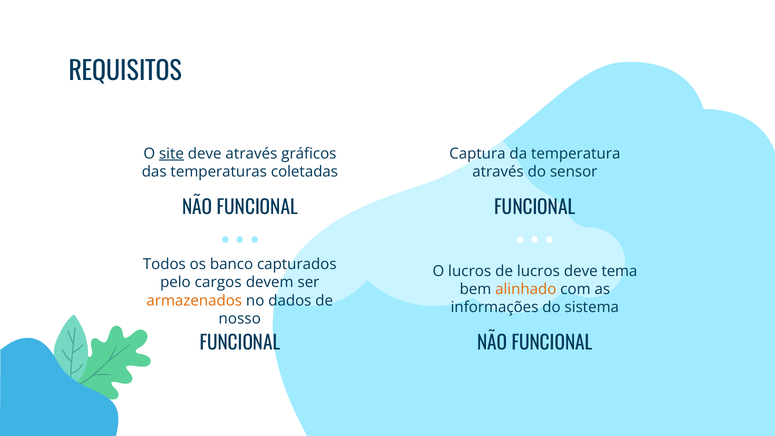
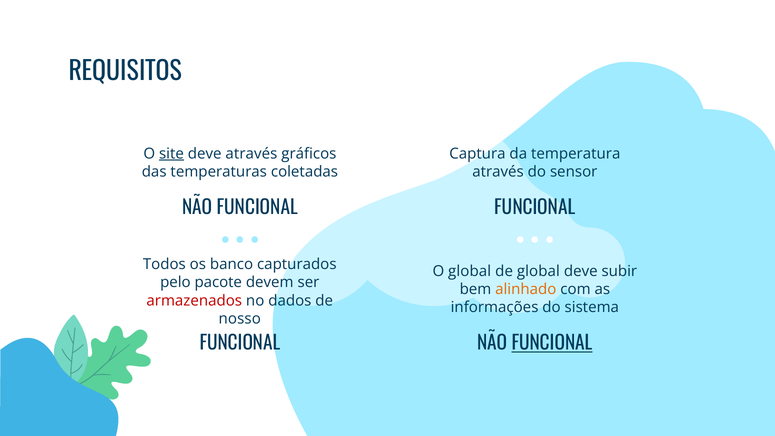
O lucros: lucros -> global
de lucros: lucros -> global
tema: tema -> subir
cargos: cargos -> pacote
armazenados colour: orange -> red
FUNCIONAL at (552, 344) underline: none -> present
